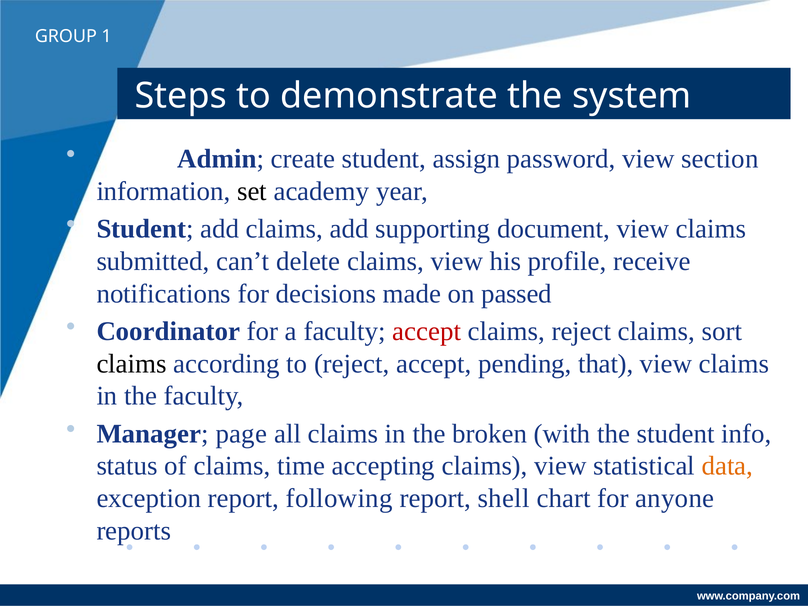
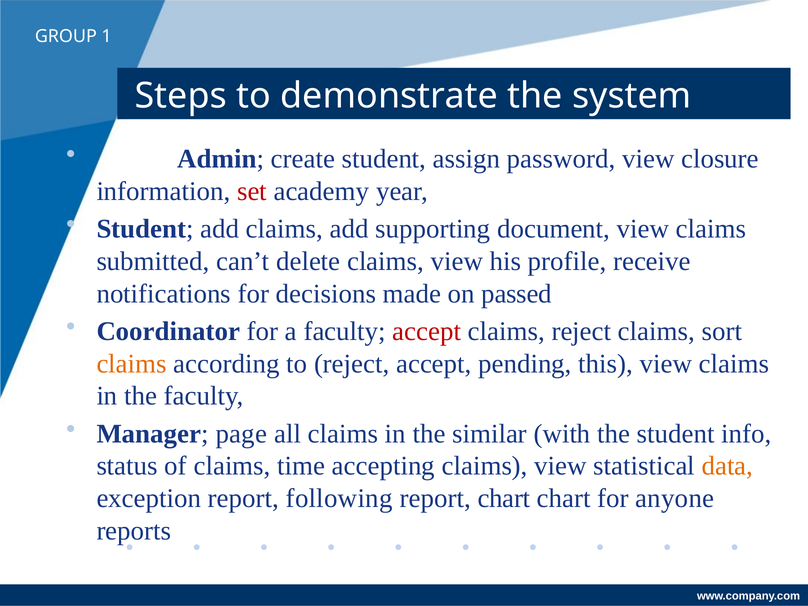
section: section -> closure
set colour: black -> red
claims at (132, 364) colour: black -> orange
that: that -> this
broken: broken -> similar
report shell: shell -> chart
